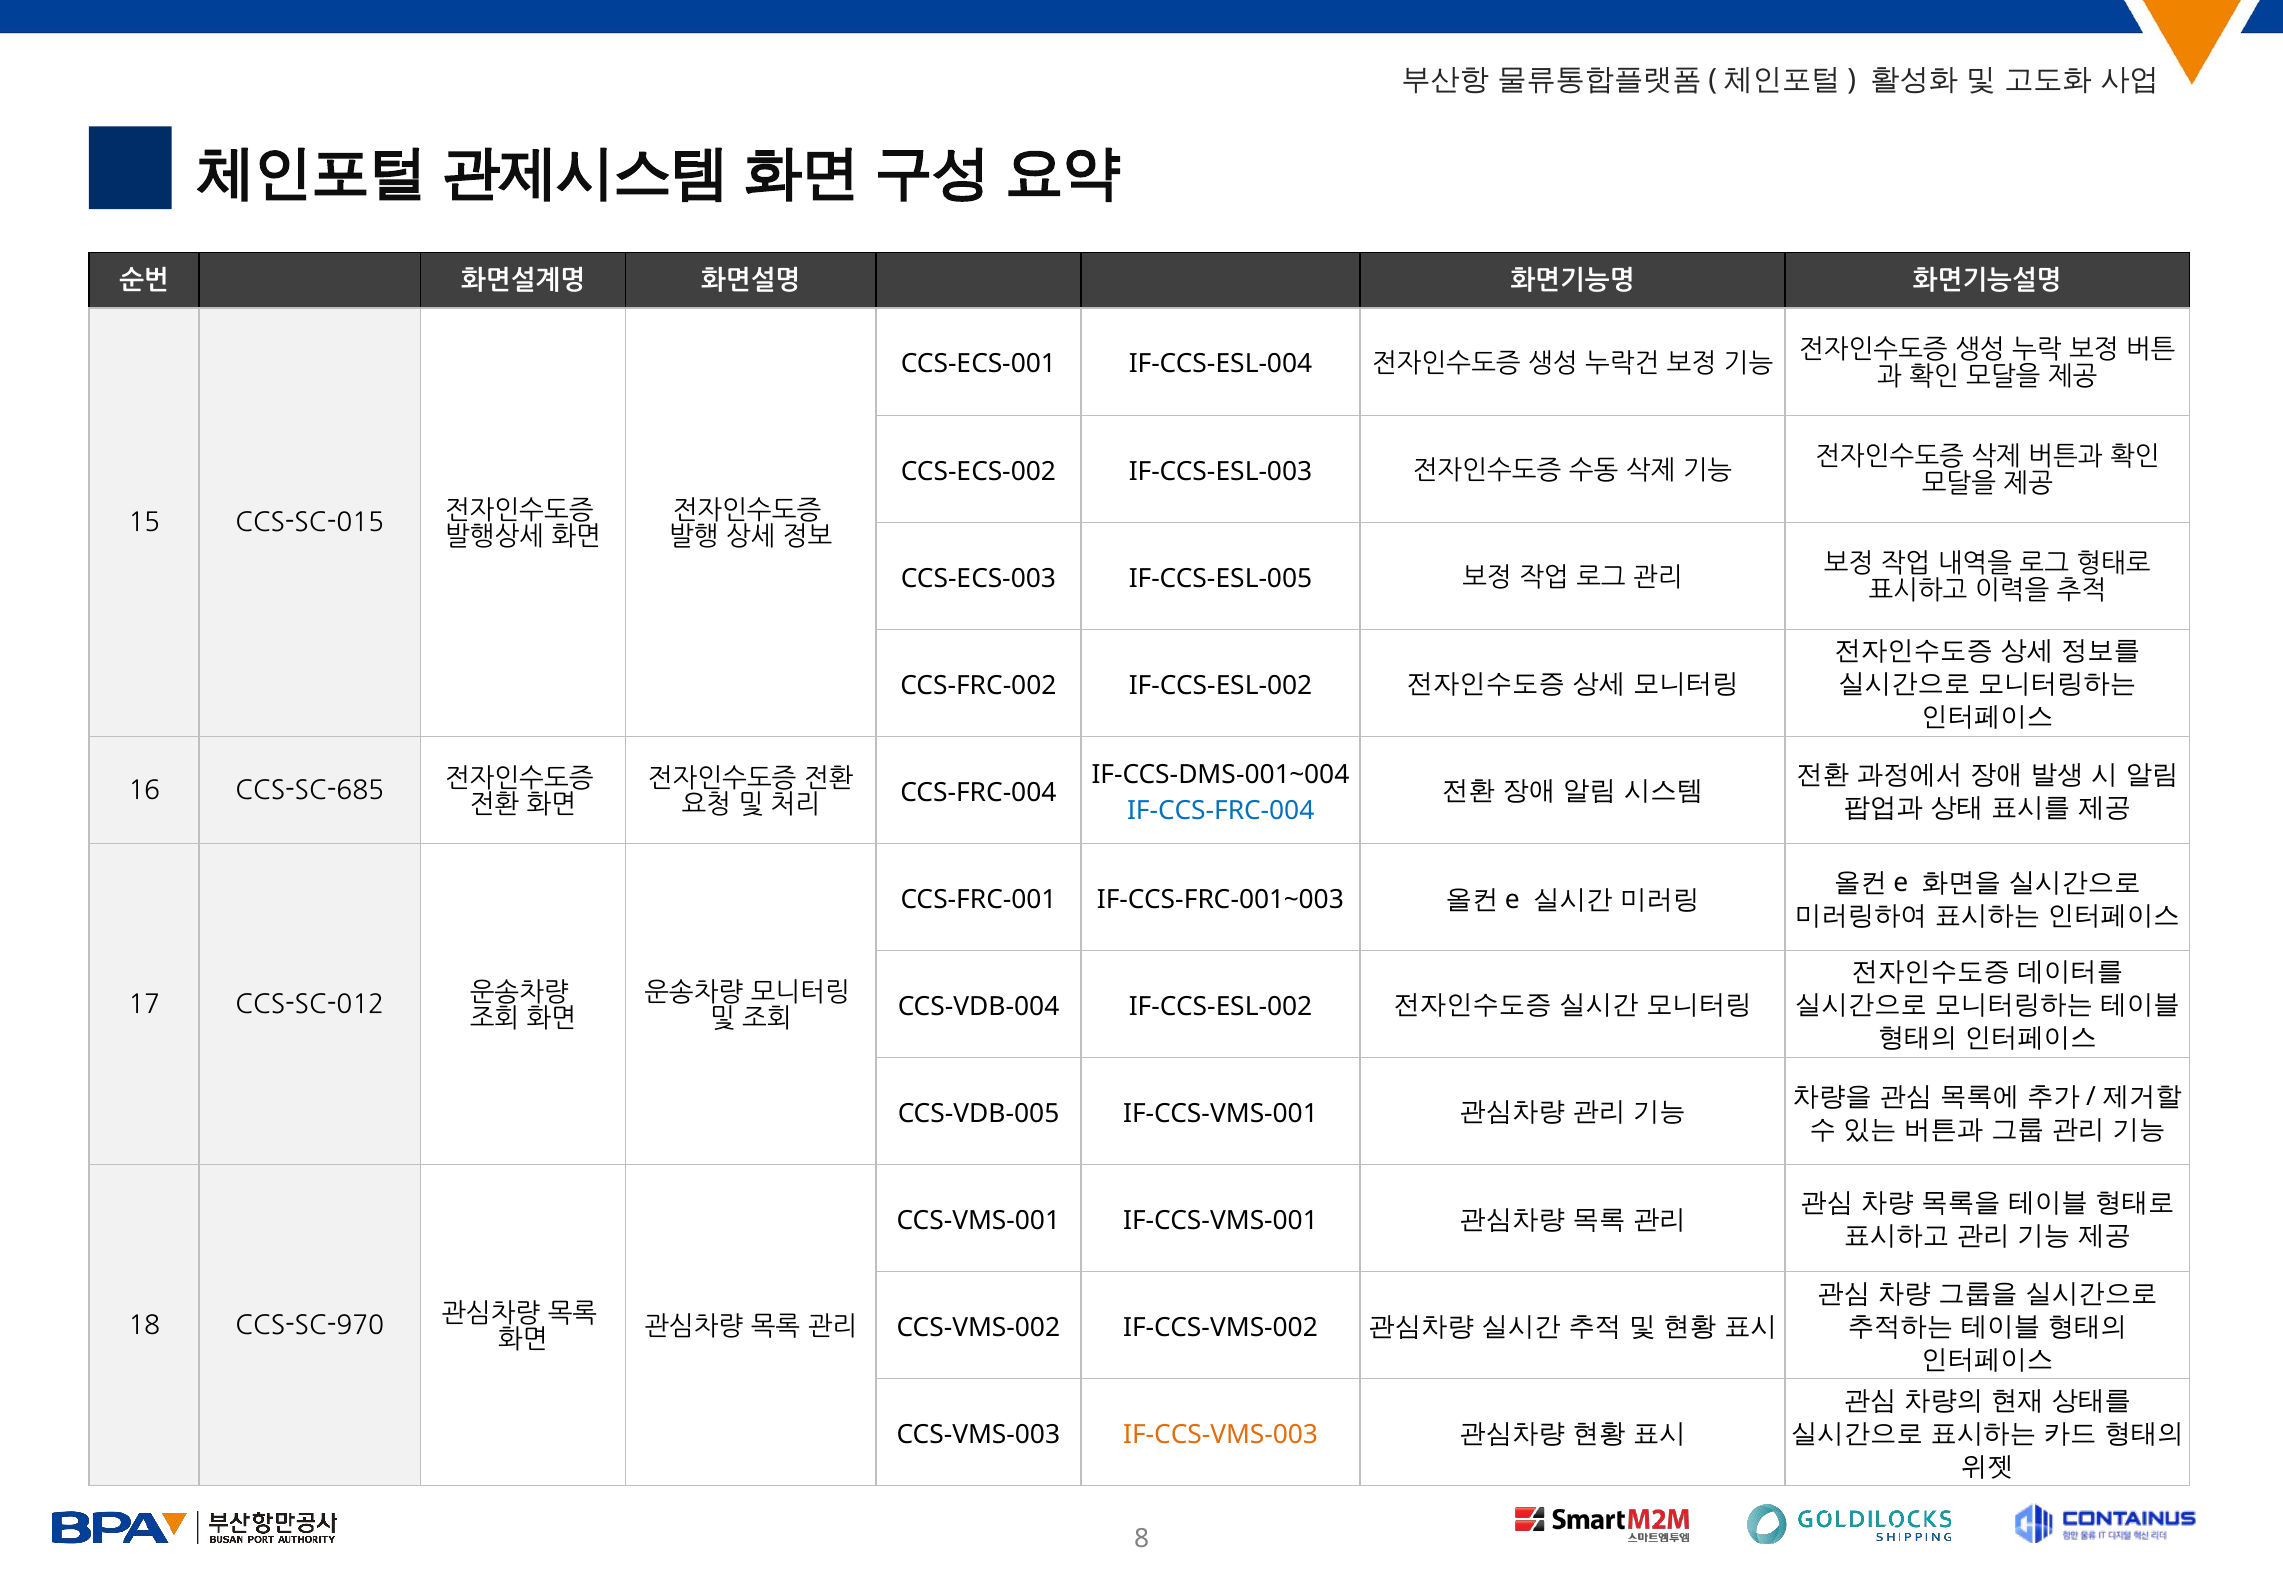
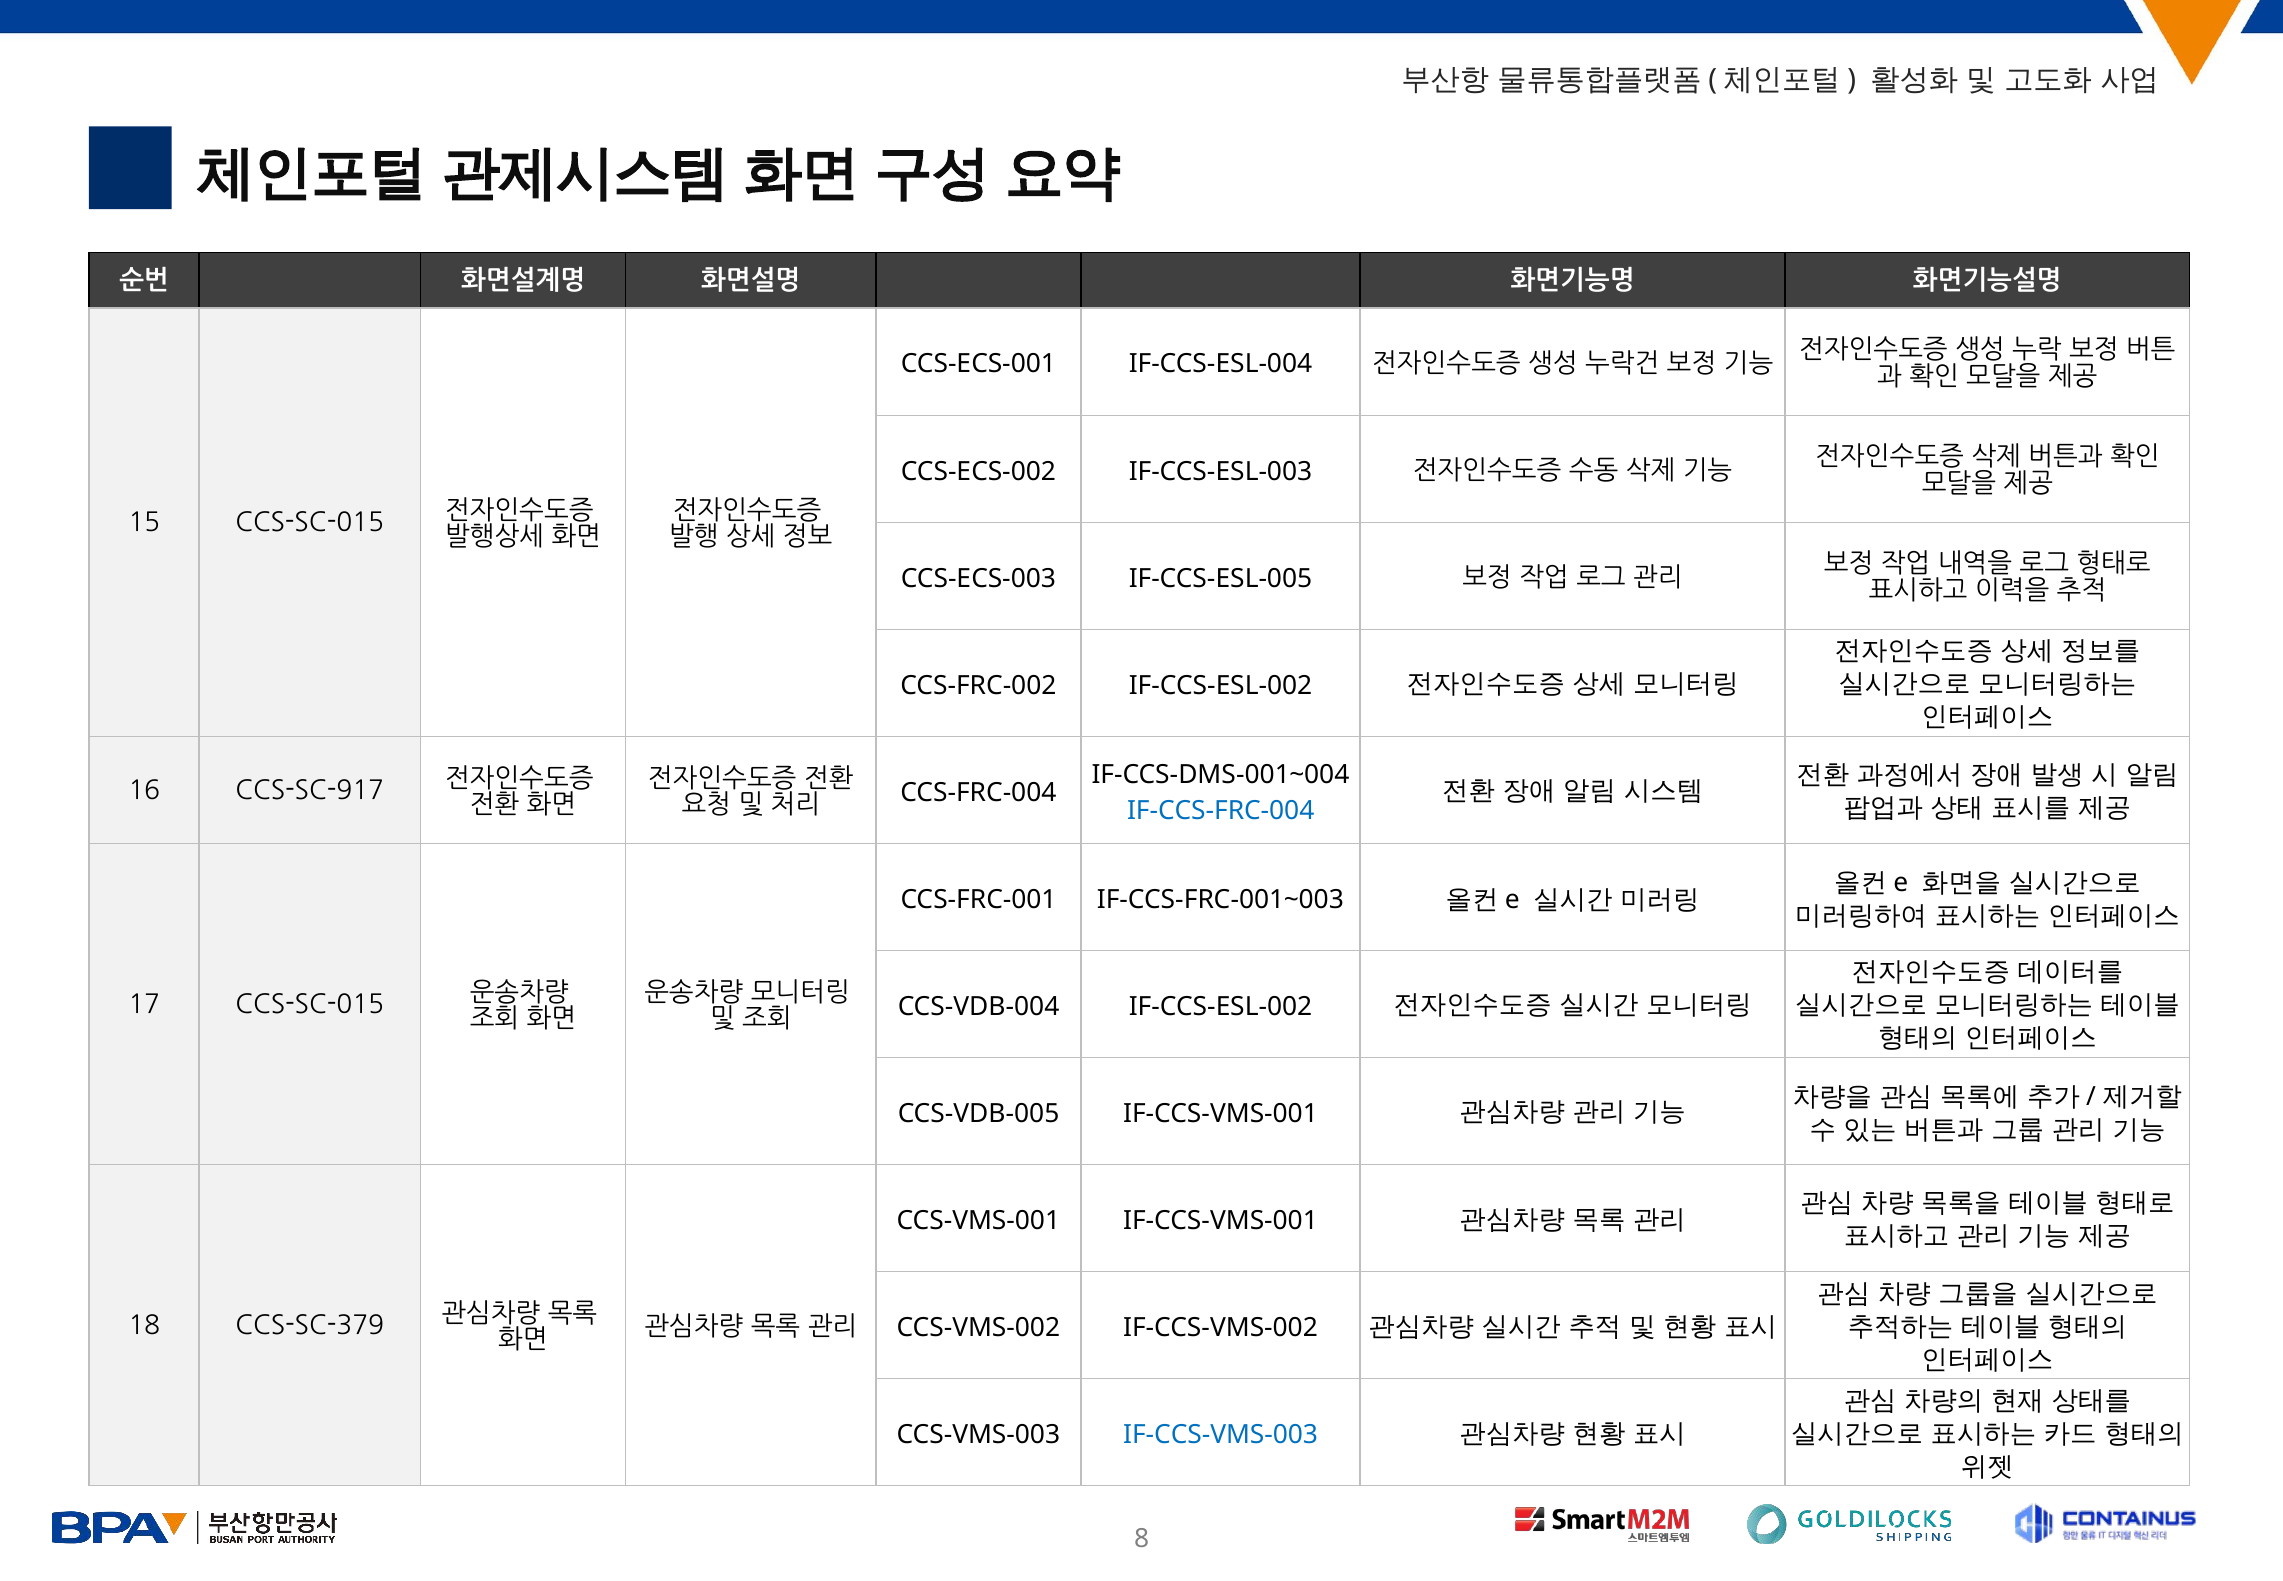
CCS-SC-685: CCS-SC-685 -> CCS-SC-917
17 CCS-SC-012: CCS-SC-012 -> CCS-SC-015
CCS-SC-970: CCS-SC-970 -> CCS-SC-379
IF-CCS-VMS-003 colour: orange -> blue
